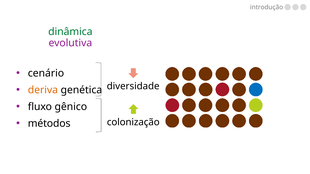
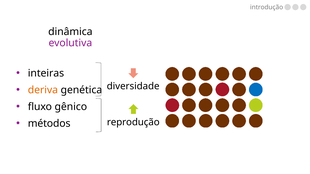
dinâmica colour: green -> black
cenário: cenário -> inteiras
colonização: colonização -> reprodução
